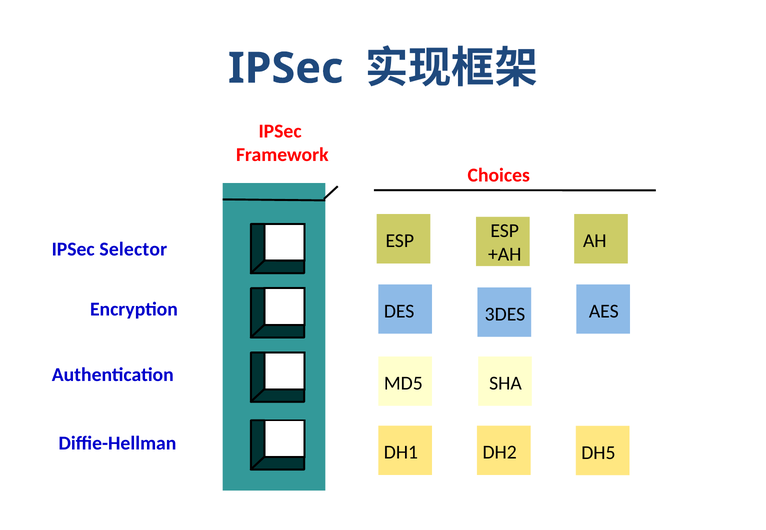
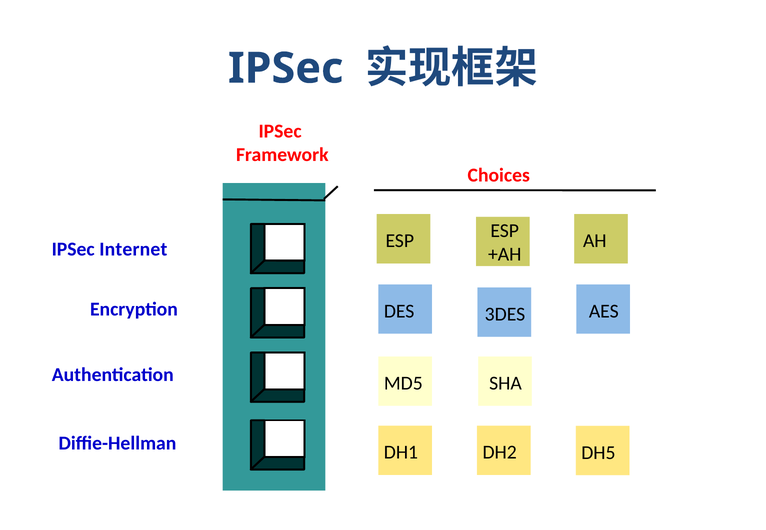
Selector: Selector -> Internet
